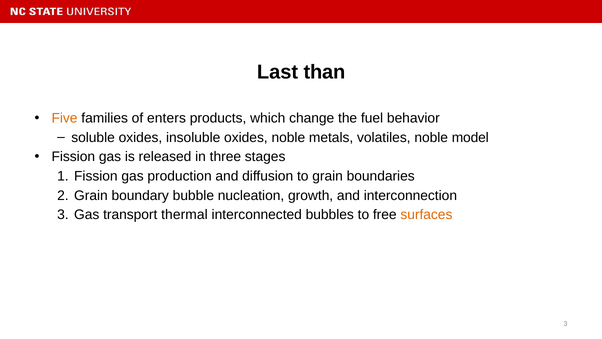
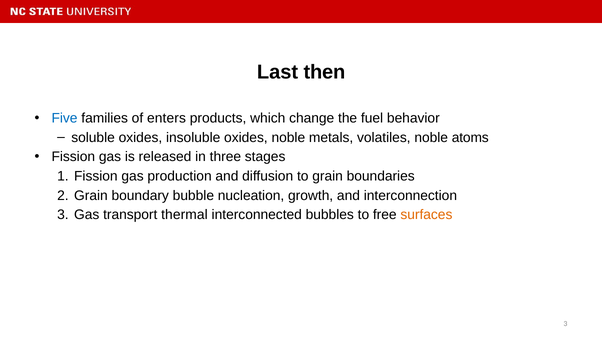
than: than -> then
Five colour: orange -> blue
model: model -> atoms
